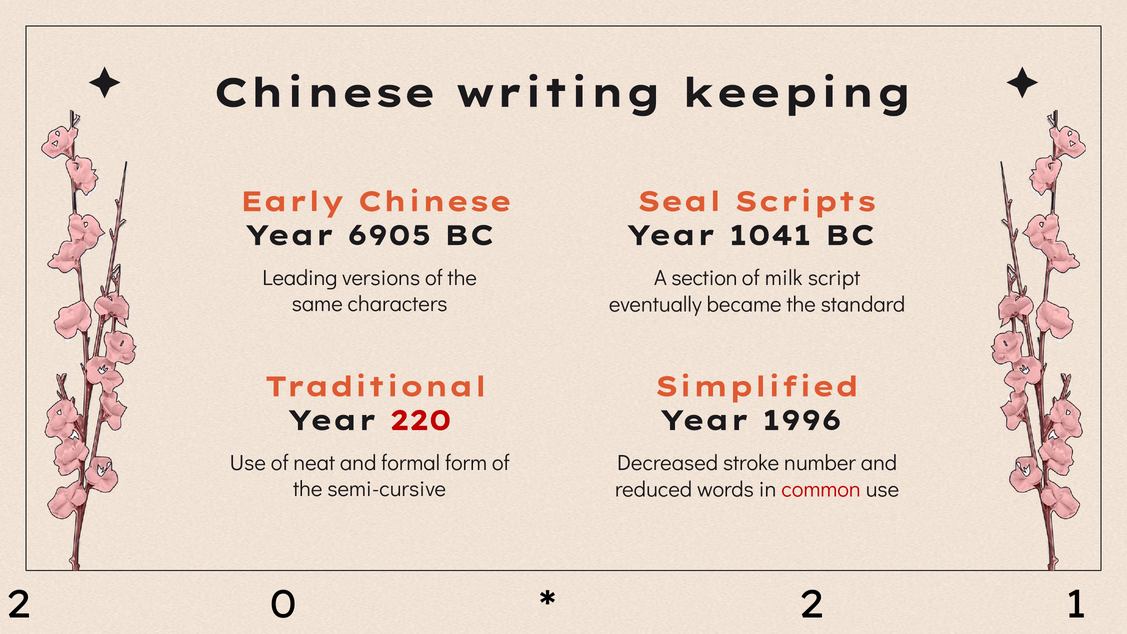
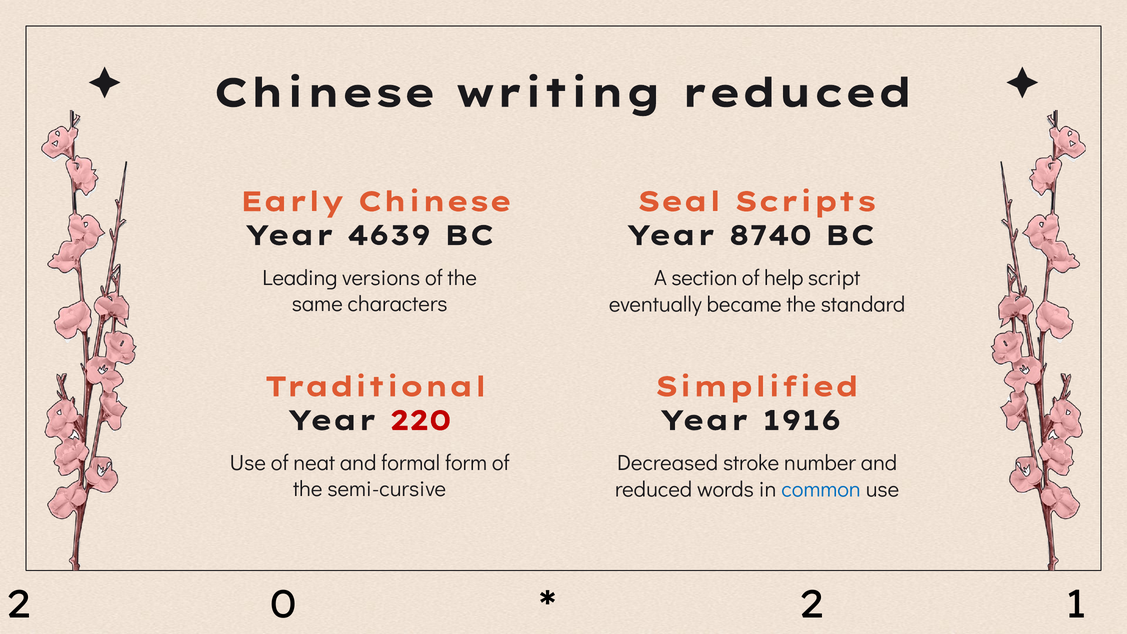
writing keeping: keeping -> reduced
6905: 6905 -> 4639
1041: 1041 -> 8740
milk: milk -> help
1996: 1996 -> 1916
common colour: red -> blue
